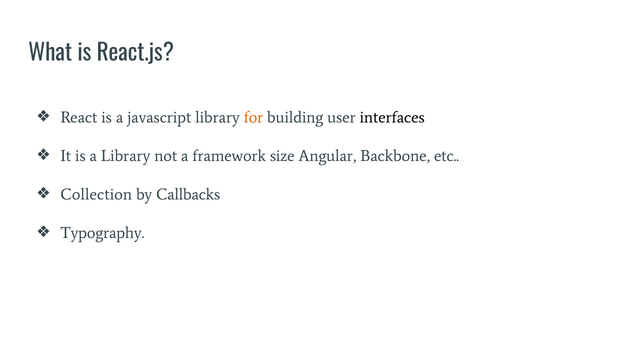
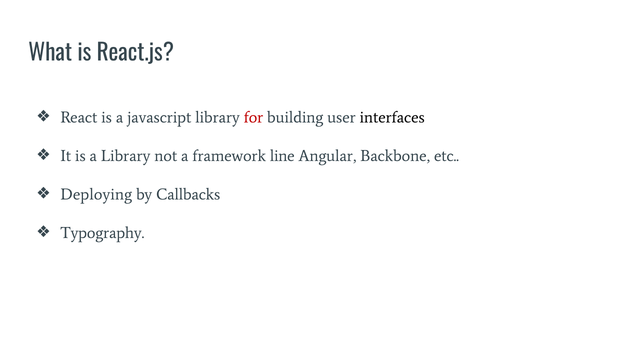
for colour: orange -> red
size: size -> line
Collection: Collection -> Deploying
